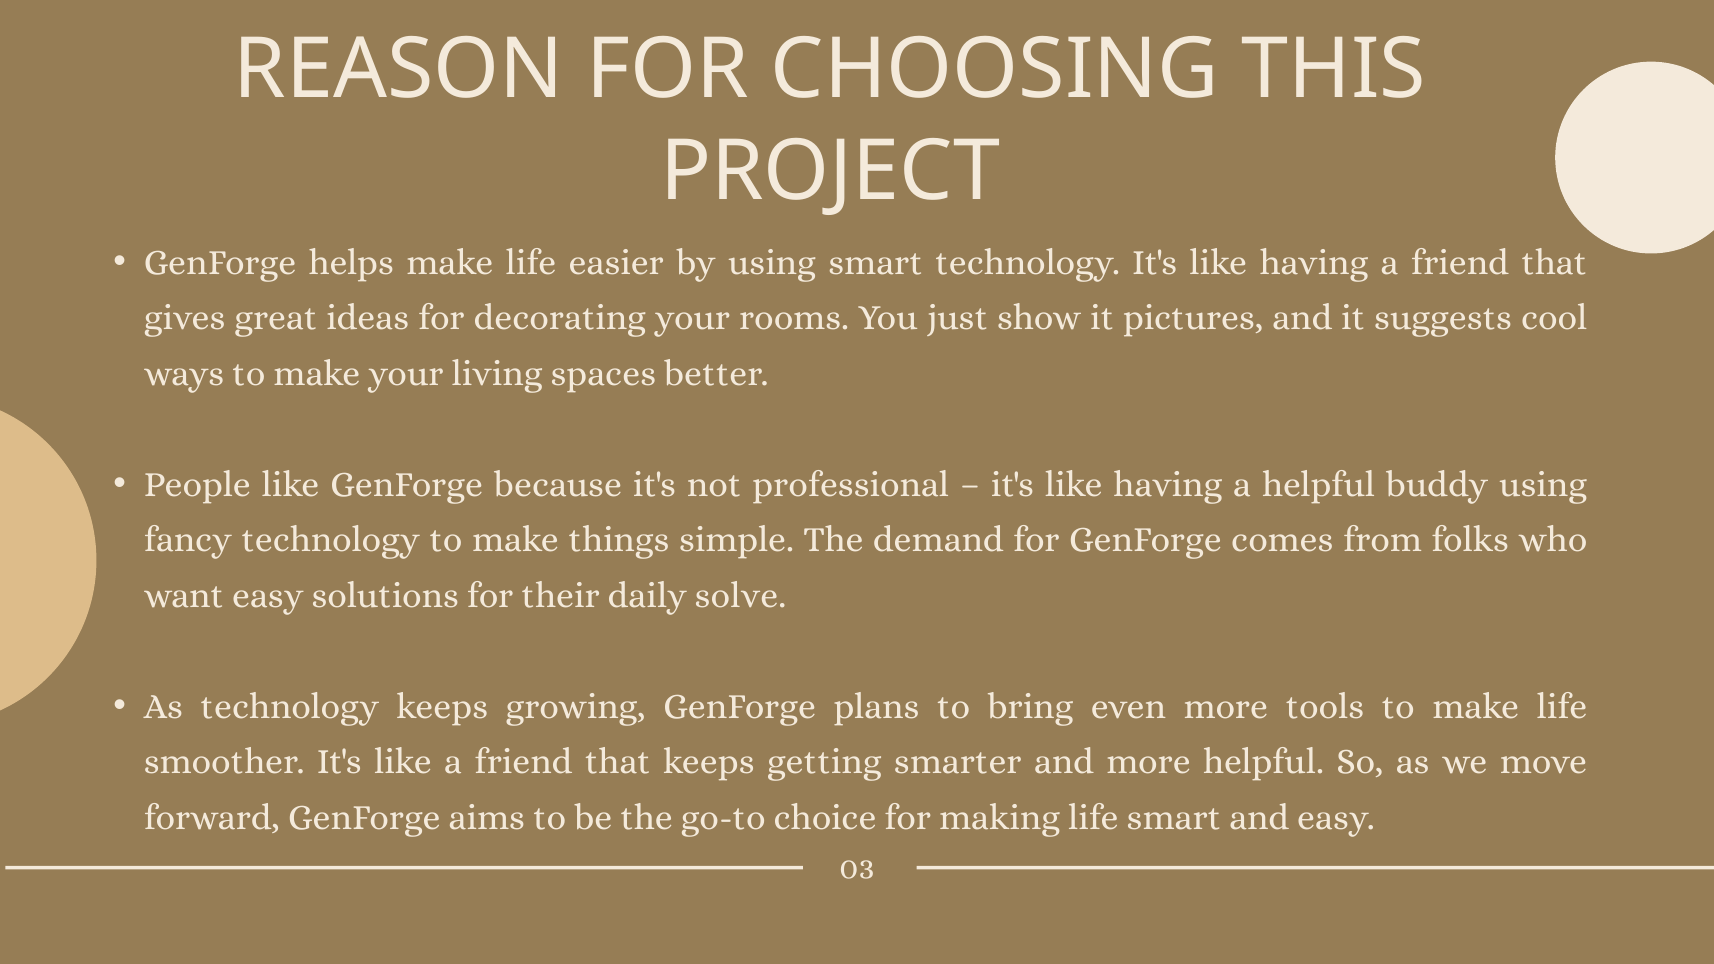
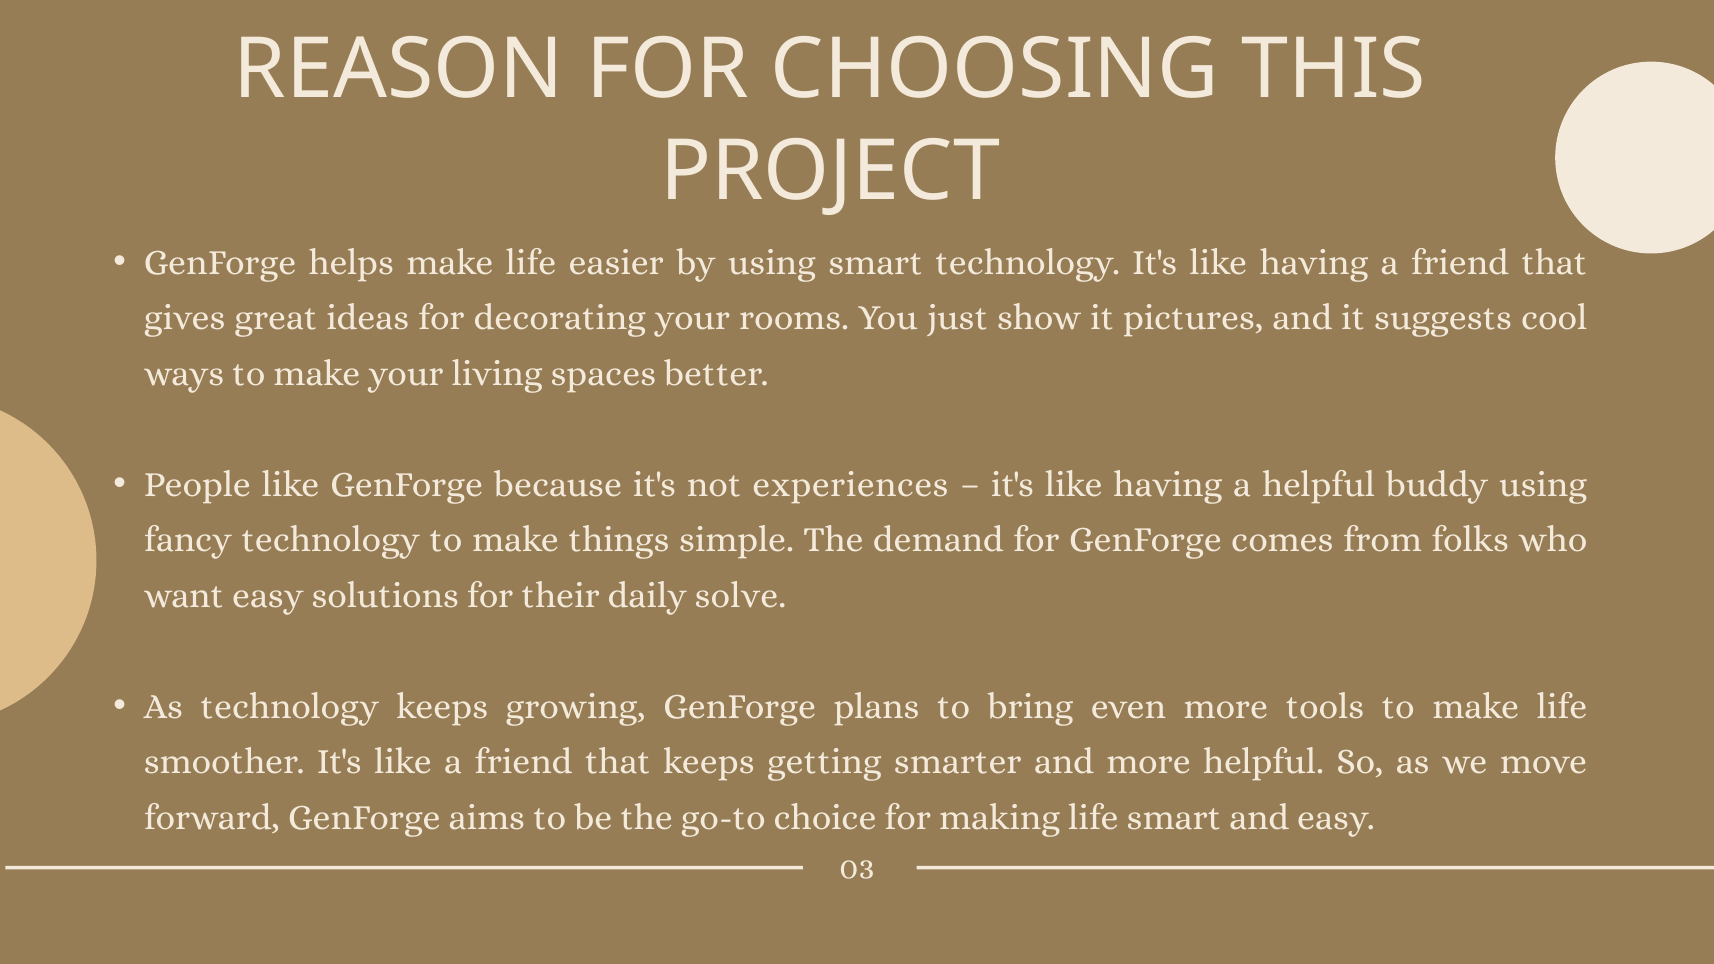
professional: professional -> experiences
